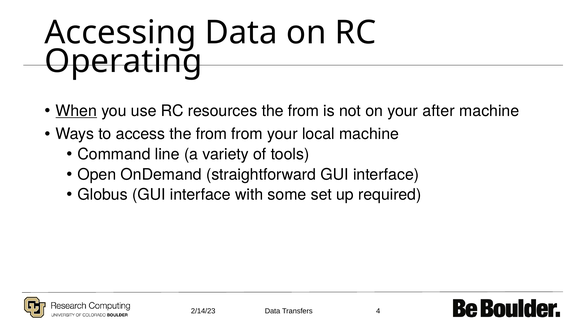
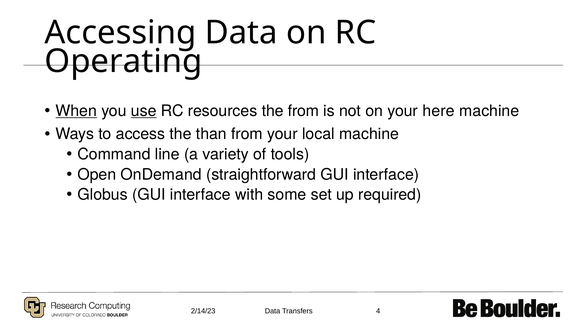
use underline: none -> present
after: after -> here
access the from: from -> than
